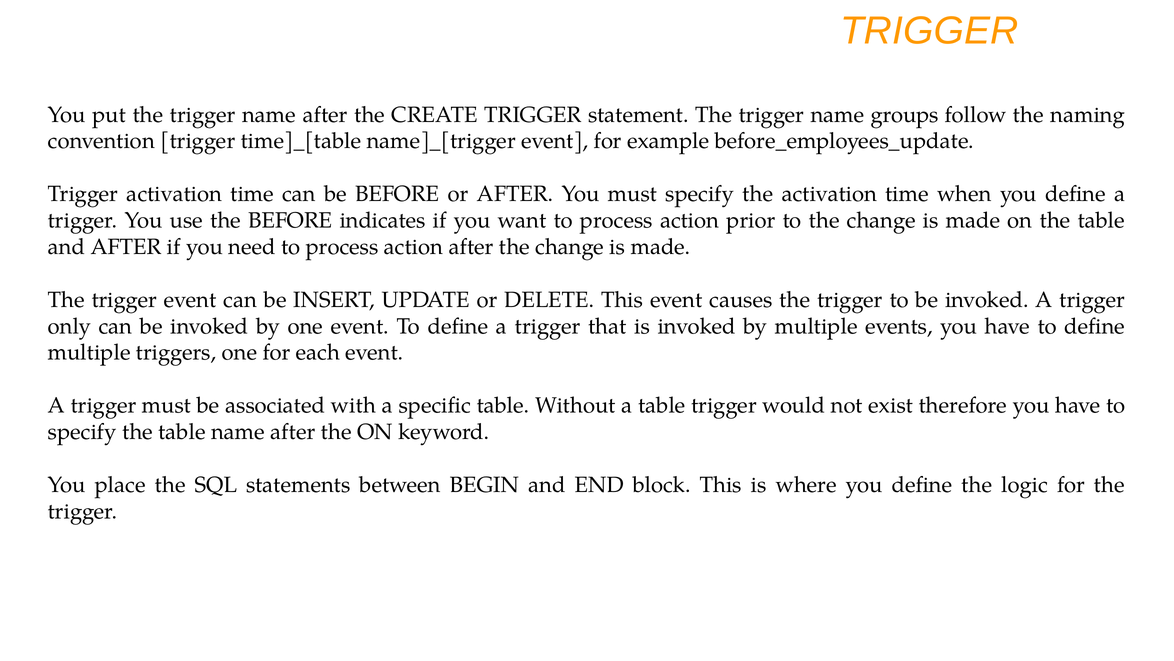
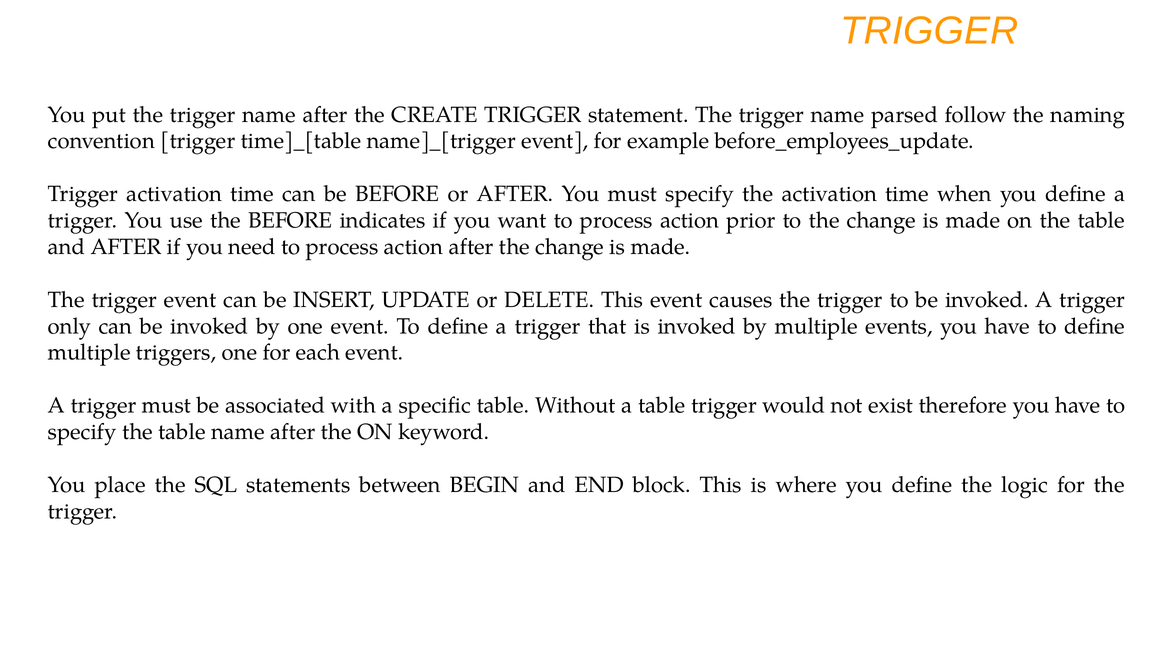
groups: groups -> parsed
